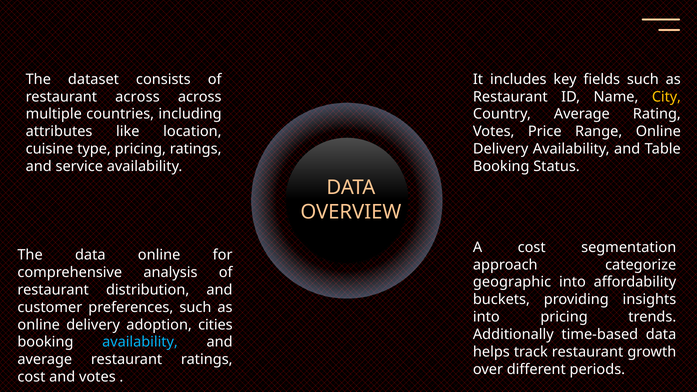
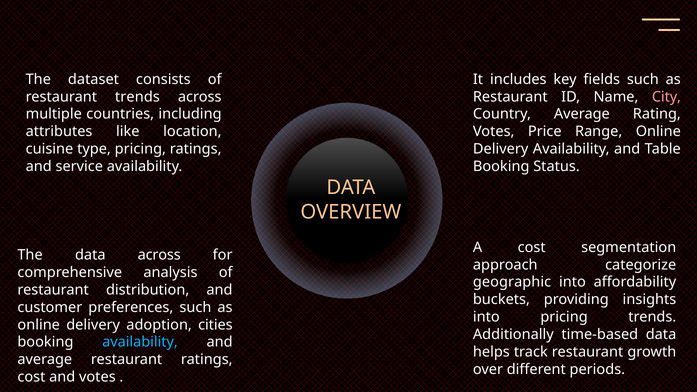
restaurant across: across -> trends
City colour: yellow -> pink
data online: online -> across
